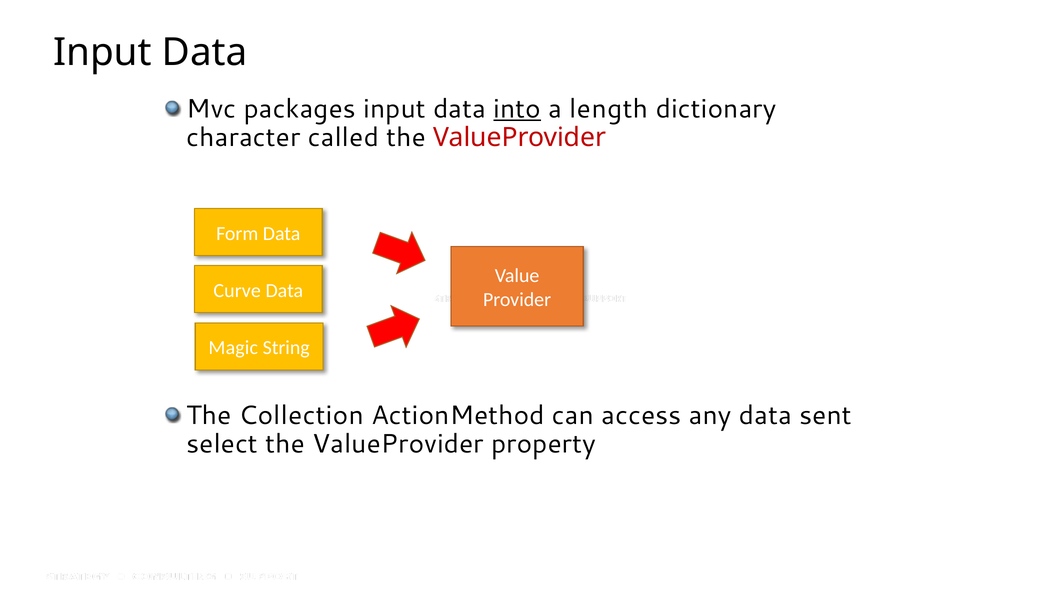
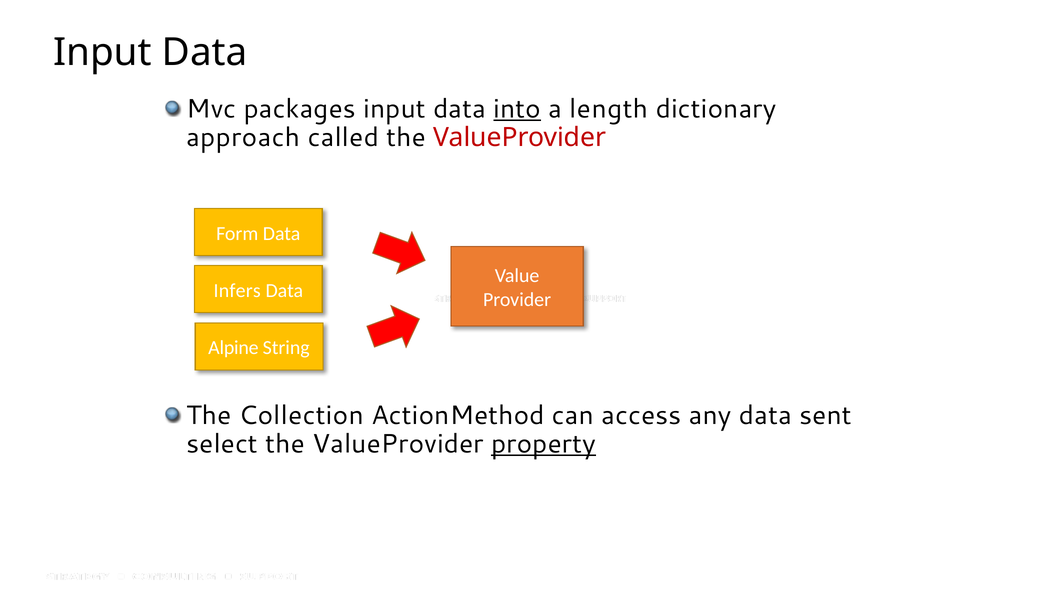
character: character -> approach
Curve: Curve -> Infers
Magic: Magic -> Alpine
property underline: none -> present
